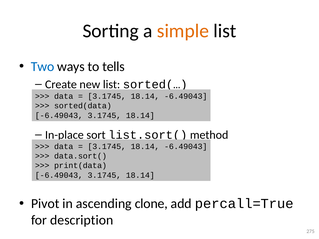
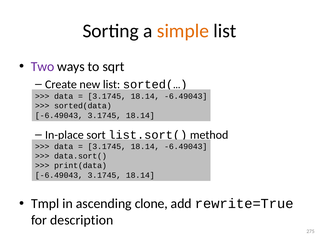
Two colour: blue -> purple
tells: tells -> sqrt
Pivot: Pivot -> Tmpl
percall=True: percall=True -> rewrite=True
